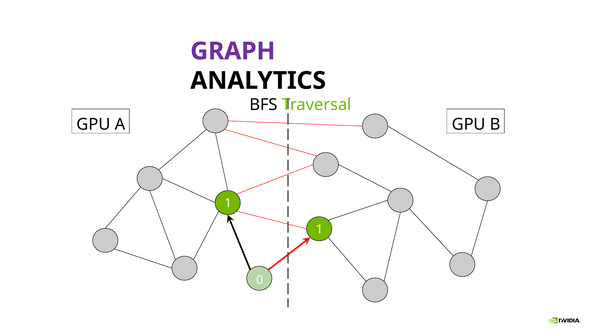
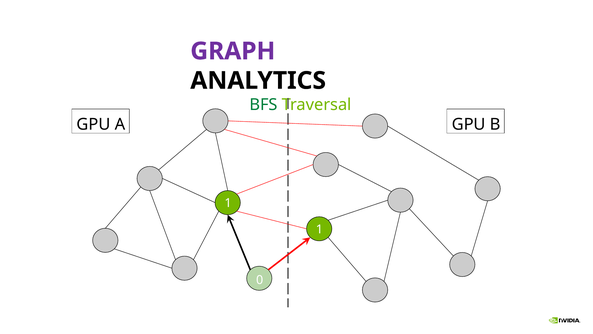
BFS colour: black -> green
